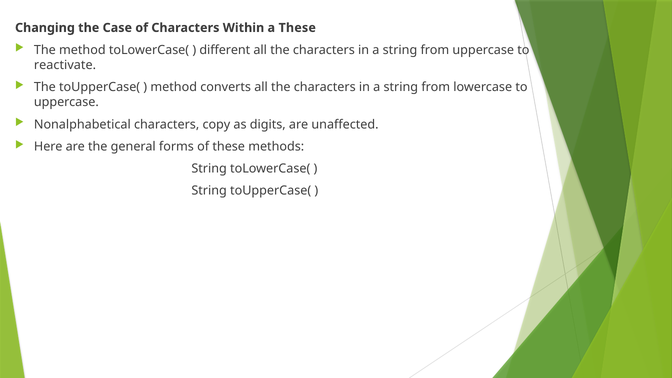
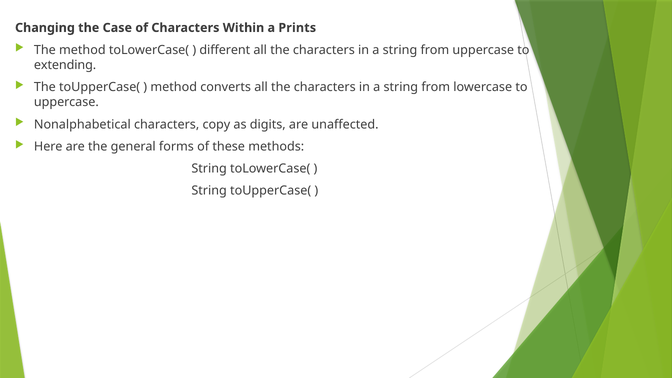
a These: These -> Prints
reactivate: reactivate -> extending
